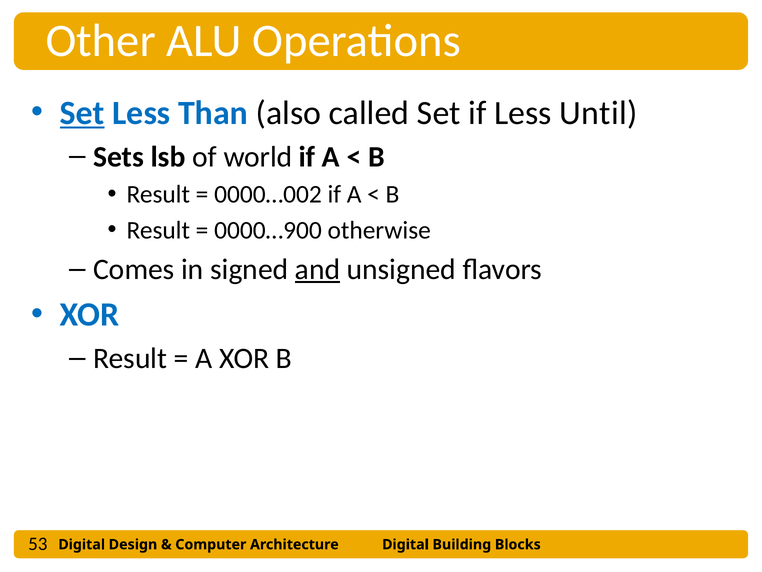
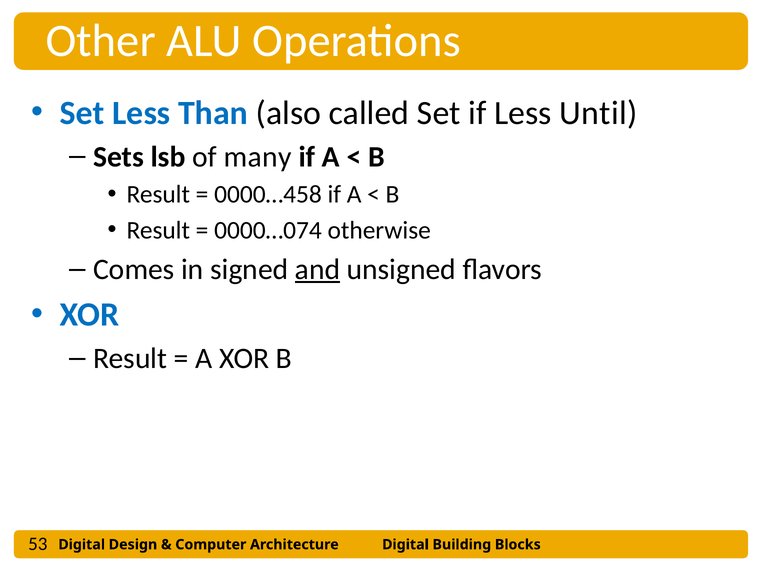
Set at (82, 113) underline: present -> none
world: world -> many
0000…002: 0000…002 -> 0000…458
0000…900: 0000…900 -> 0000…074
